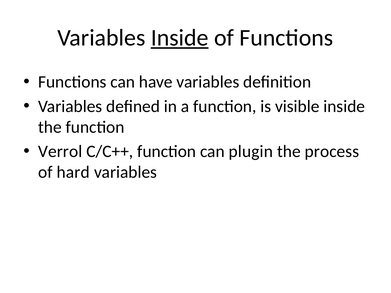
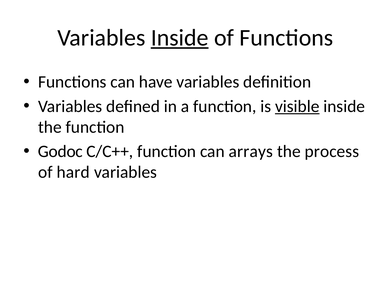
visible underline: none -> present
Verrol: Verrol -> Godoc
plugin: plugin -> arrays
